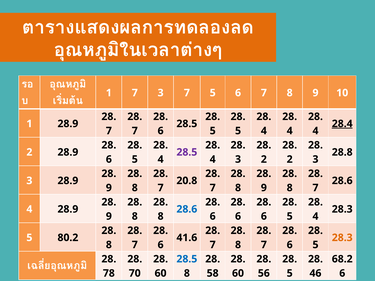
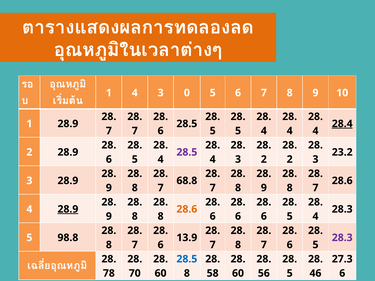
1 7: 7 -> 4
3 7: 7 -> 0
28.8: 28.8 -> 23.2
20.8: 20.8 -> 68.8
28.9 at (68, 209) underline: none -> present
28.6 at (187, 209) colour: blue -> orange
80.2: 80.2 -> 98.8
41.6: 41.6 -> 13.9
28.3 at (342, 238) colour: orange -> purple
68.2: 68.2 -> 27.3
